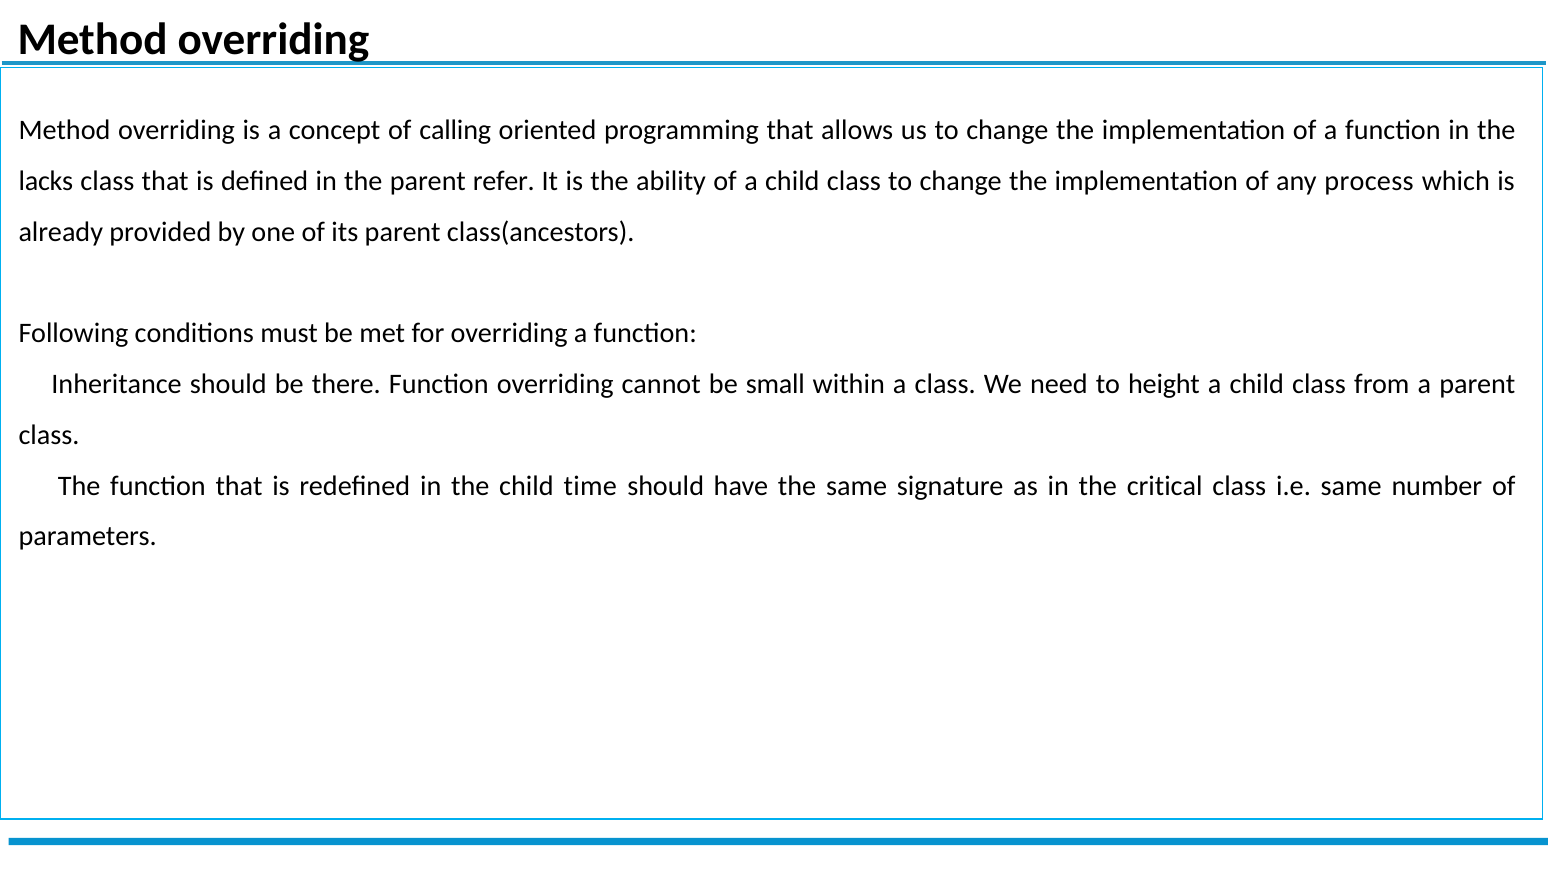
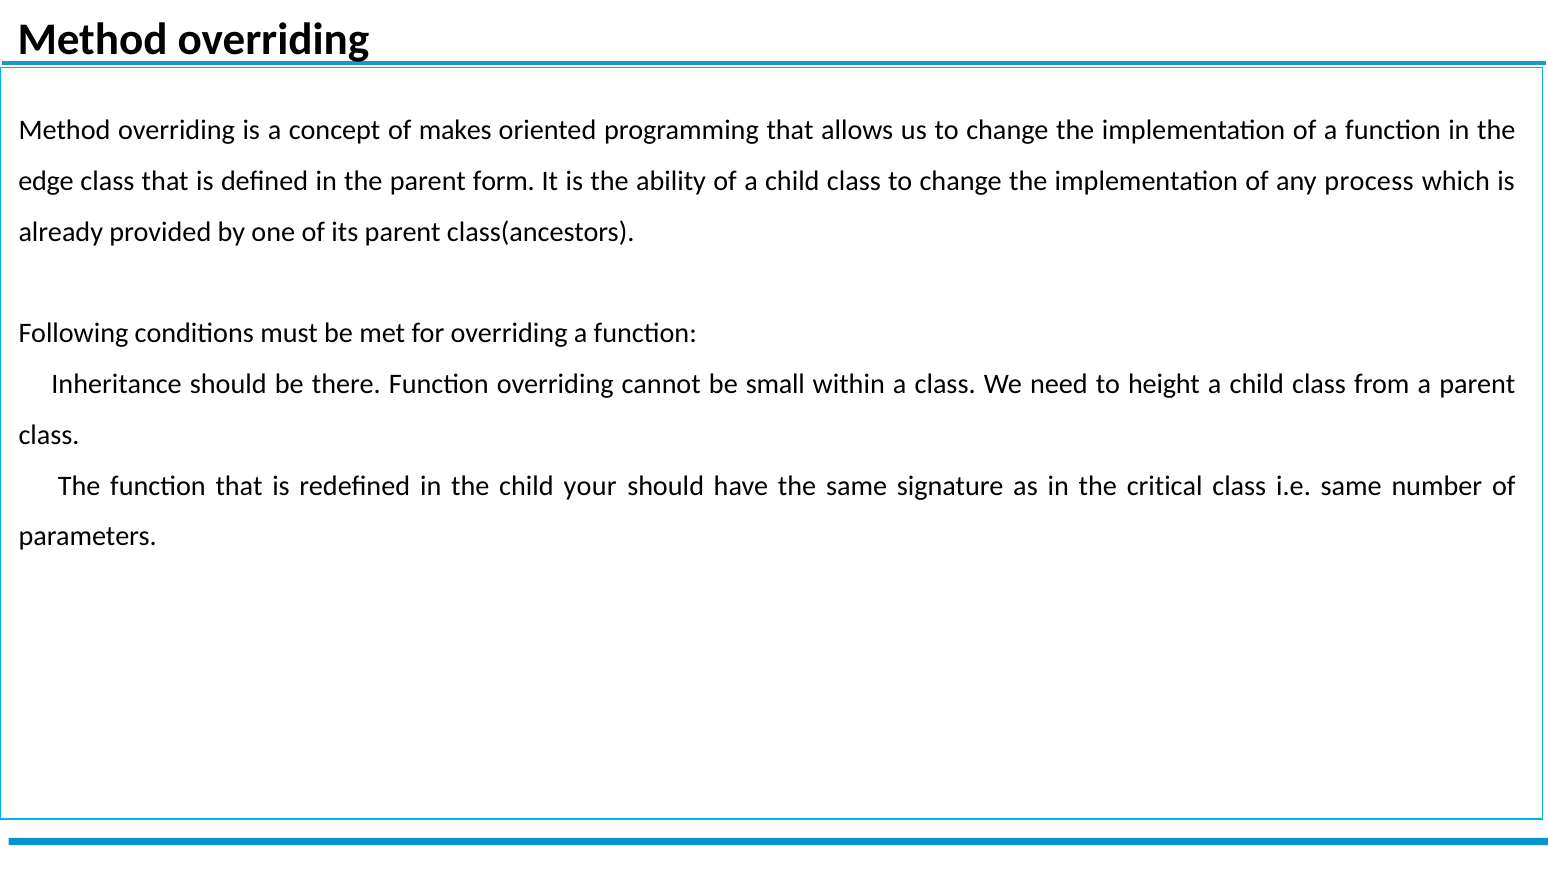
calling: calling -> makes
lacks: lacks -> edge
refer: refer -> form
time: time -> your
